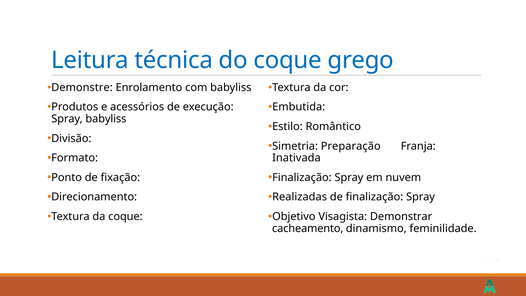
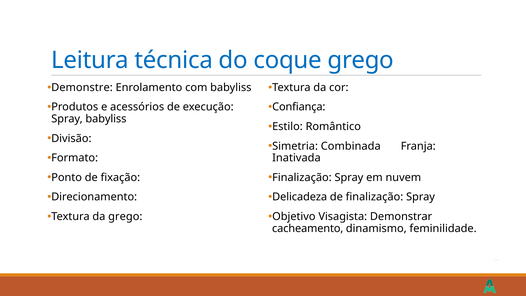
Embutida: Embutida -> Confiança
Preparação: Preparação -> Combinada
Realizadas: Realizadas -> Delicadeza
da coque: coque -> grego
